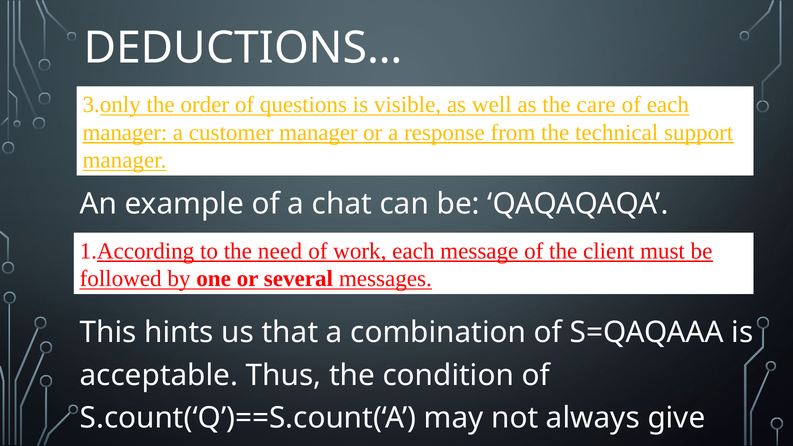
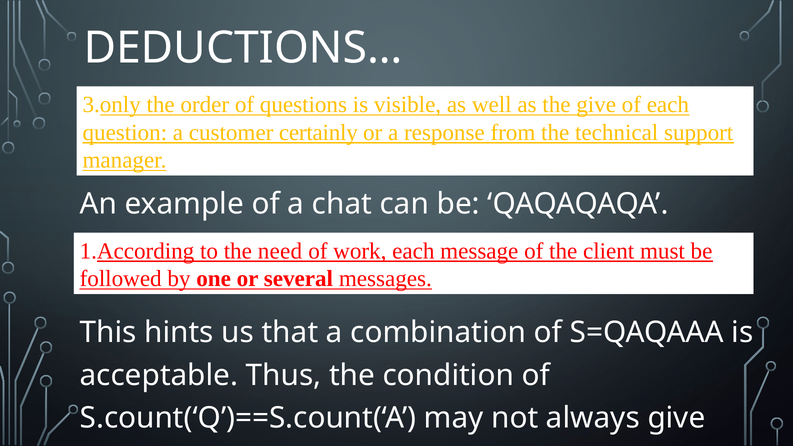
the care: care -> give
manager at (125, 133): manager -> question
customer manager: manager -> certainly
